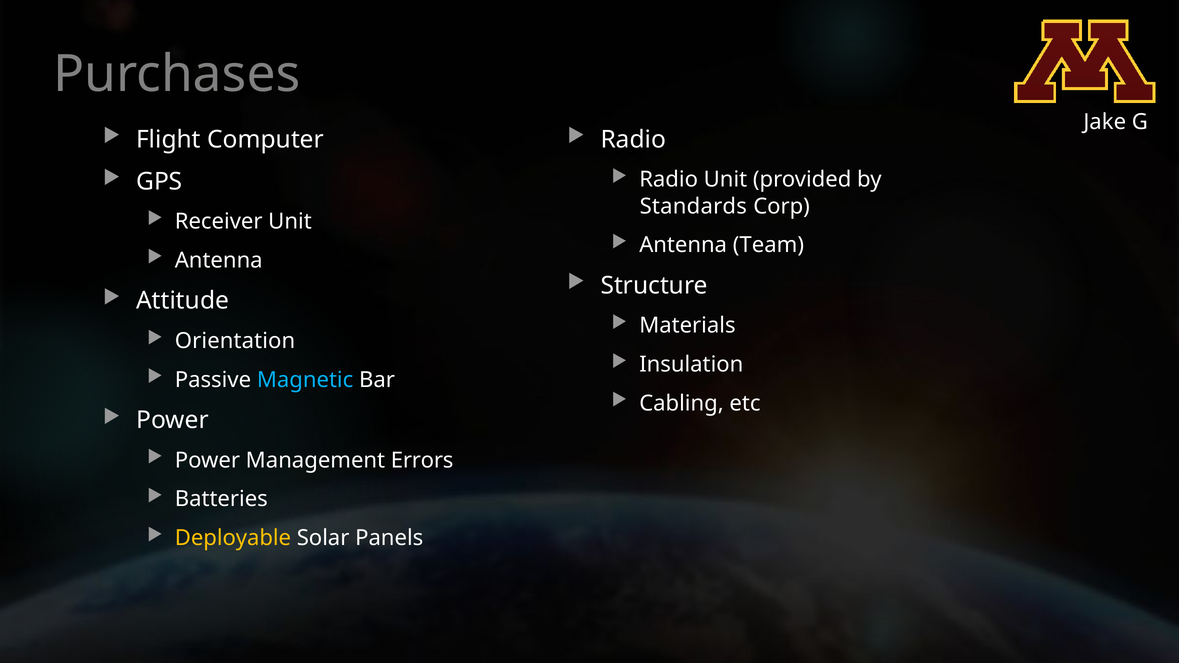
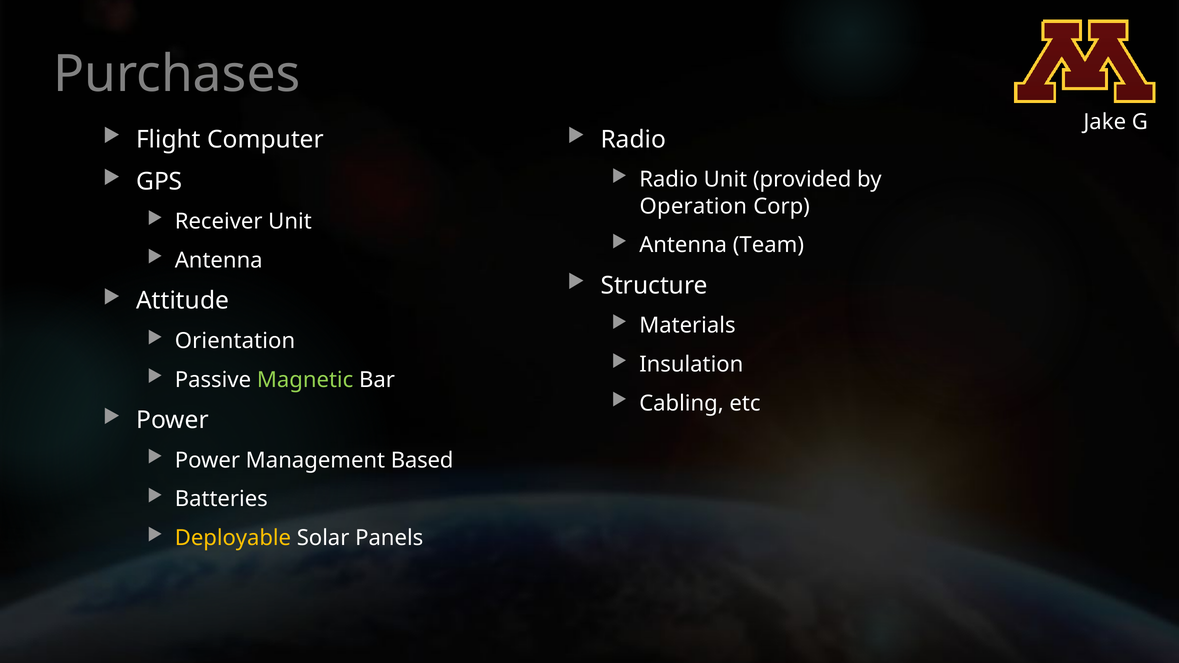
Standards: Standards -> Operation
Magnetic colour: light blue -> light green
Errors: Errors -> Based
